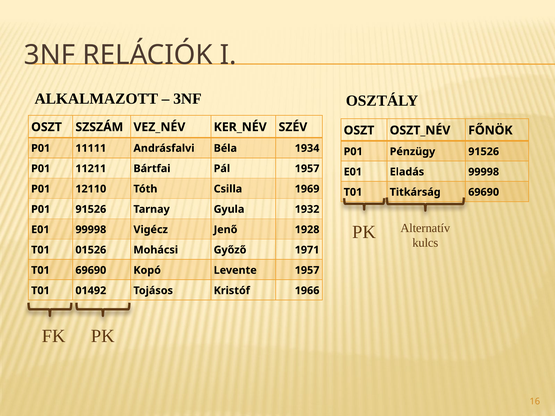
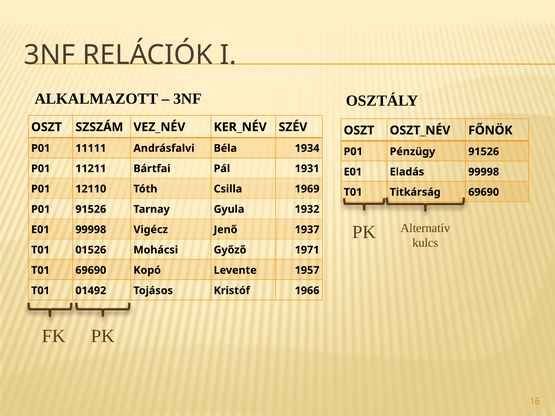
Pál 1957: 1957 -> 1931
1928: 1928 -> 1937
